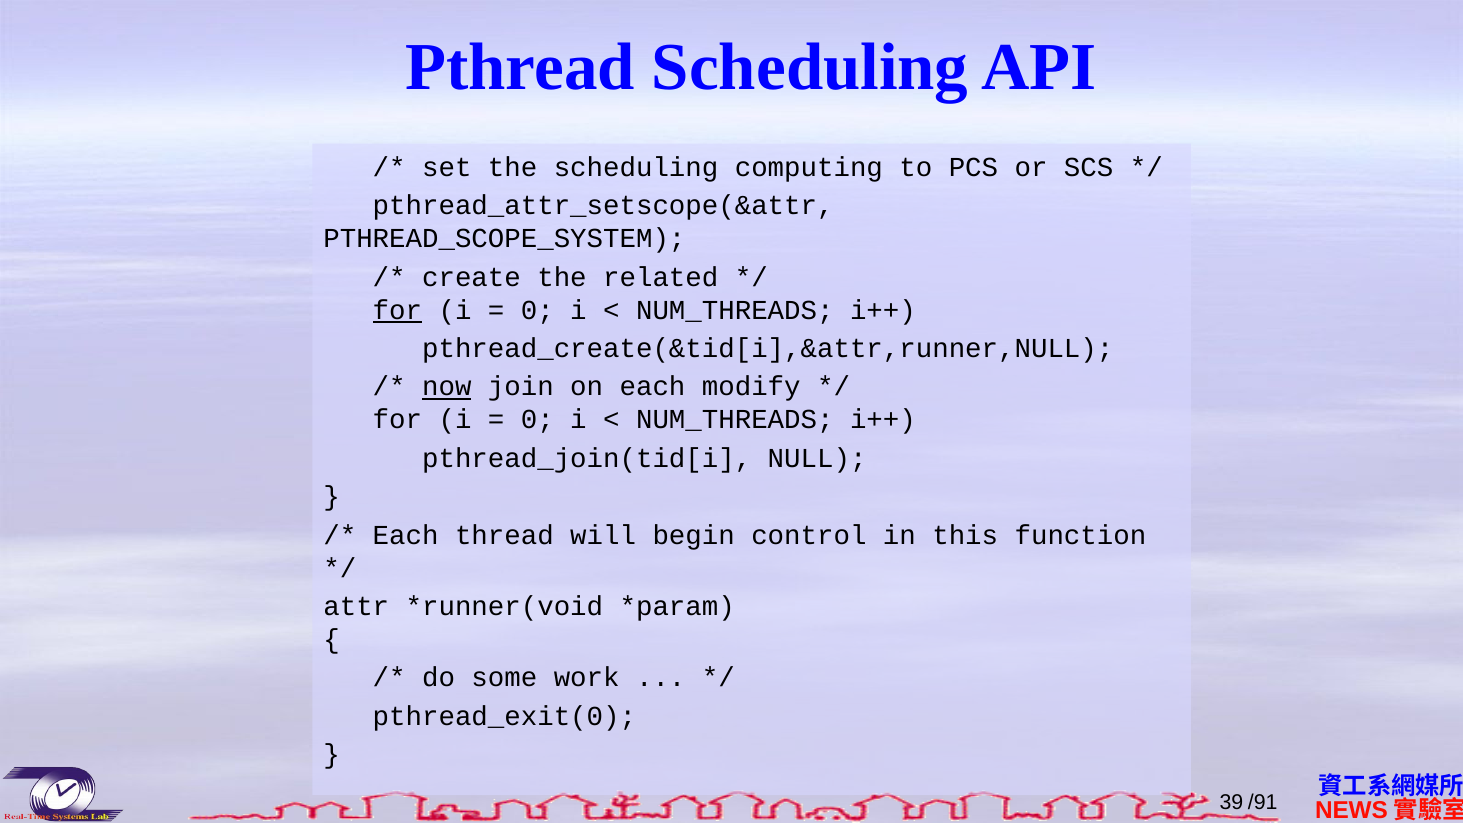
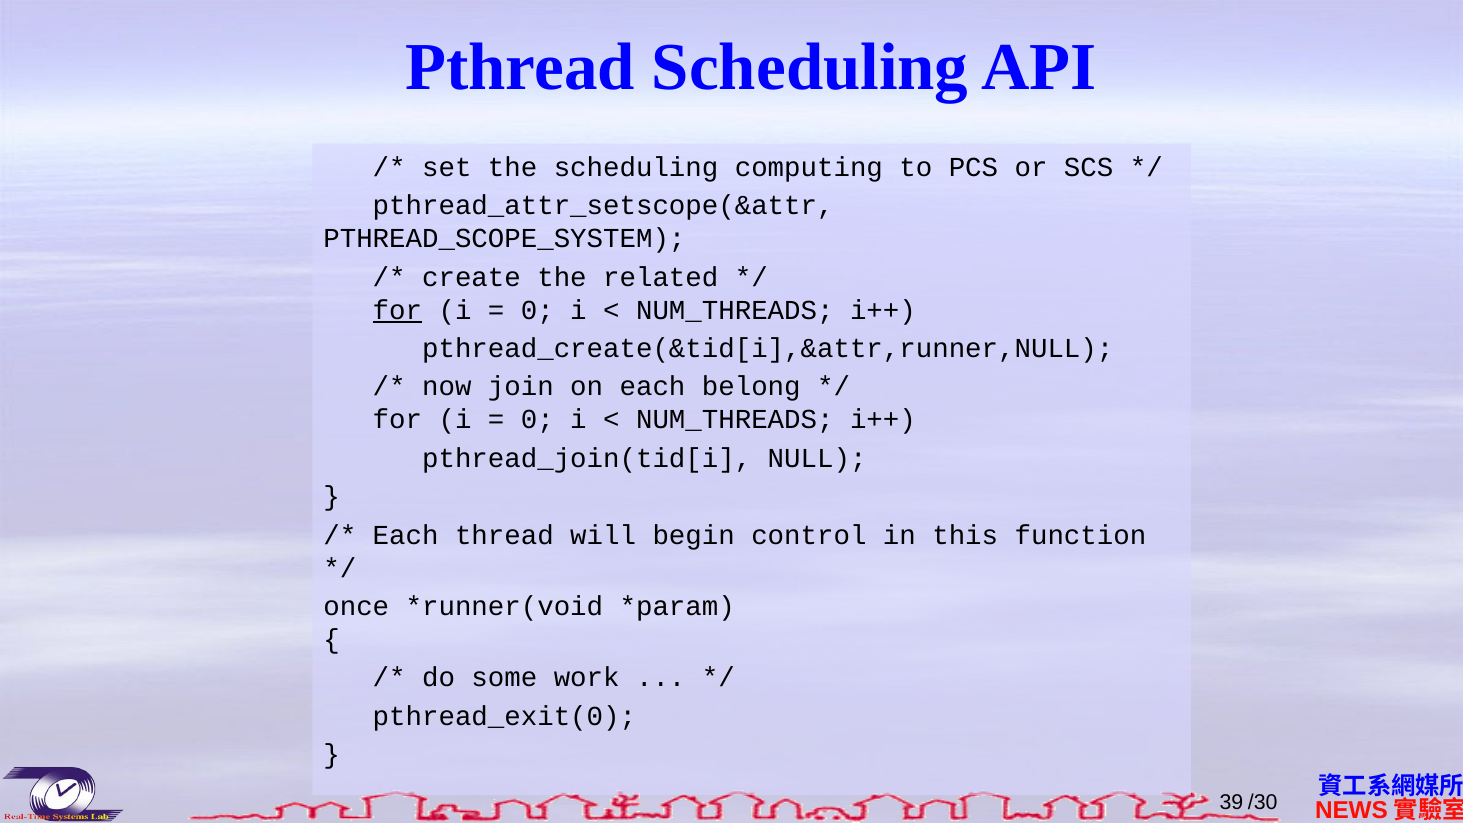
now underline: present -> none
modify: modify -> belong
attr: attr -> once
/91: /91 -> /30
